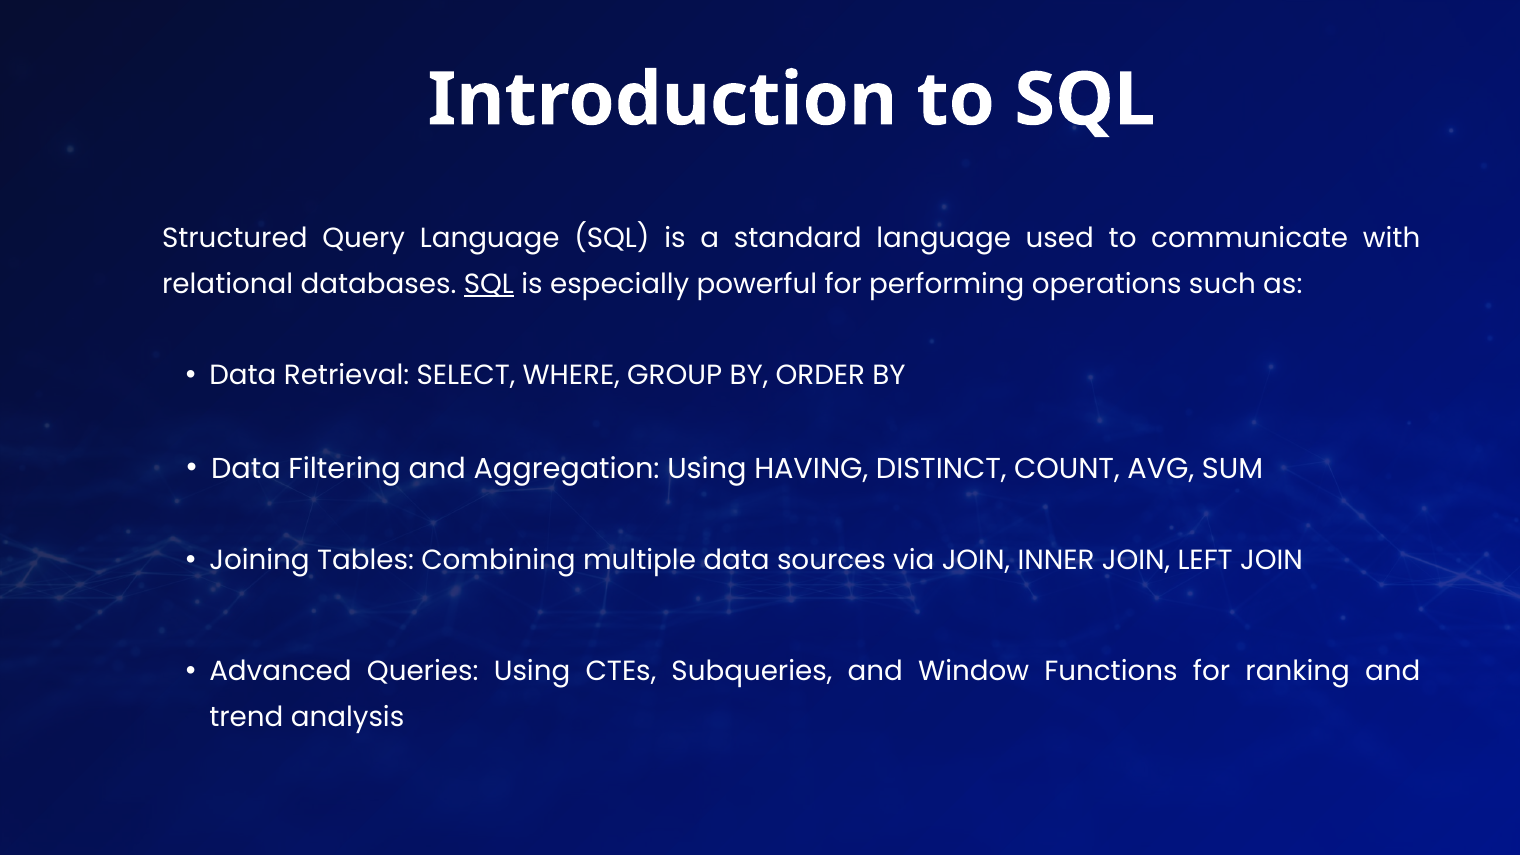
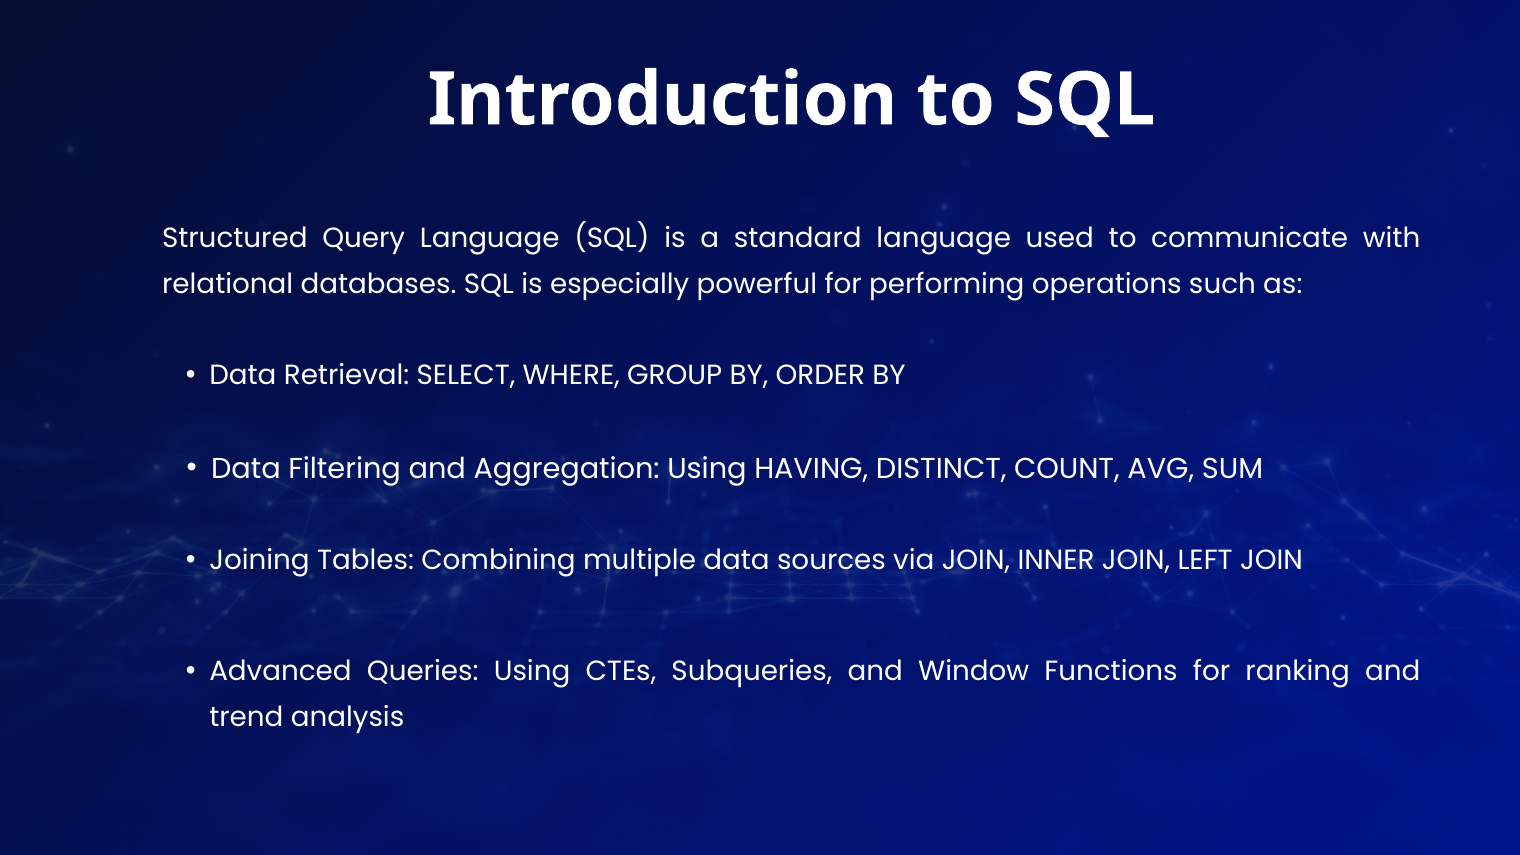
SQL at (489, 284) underline: present -> none
